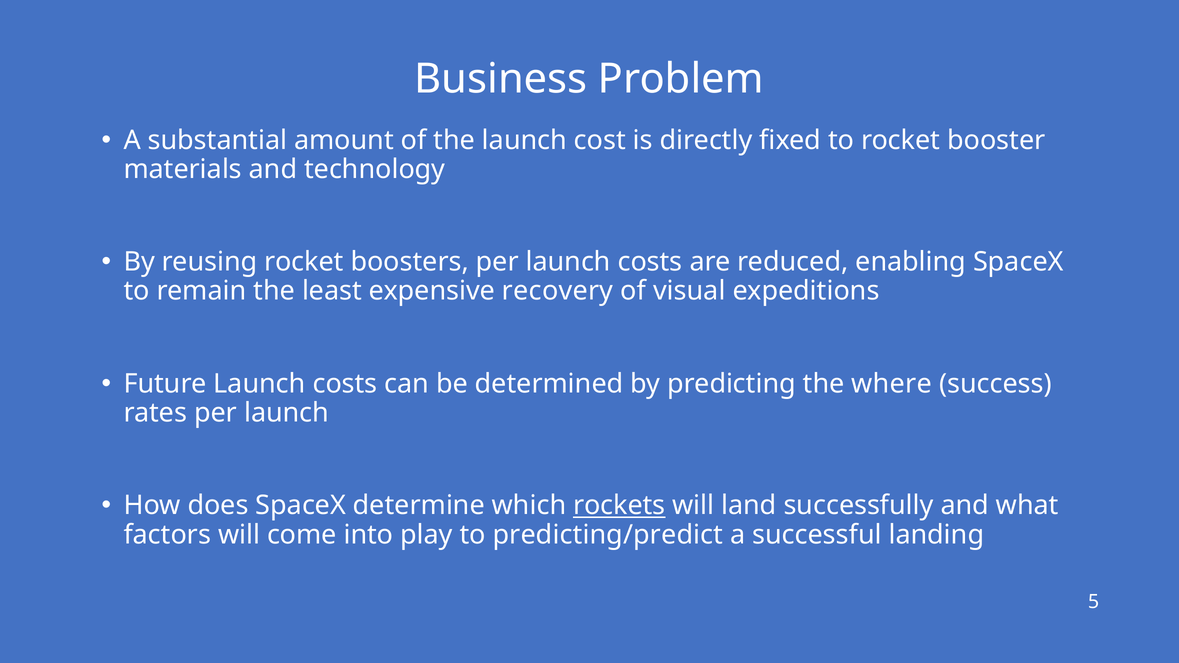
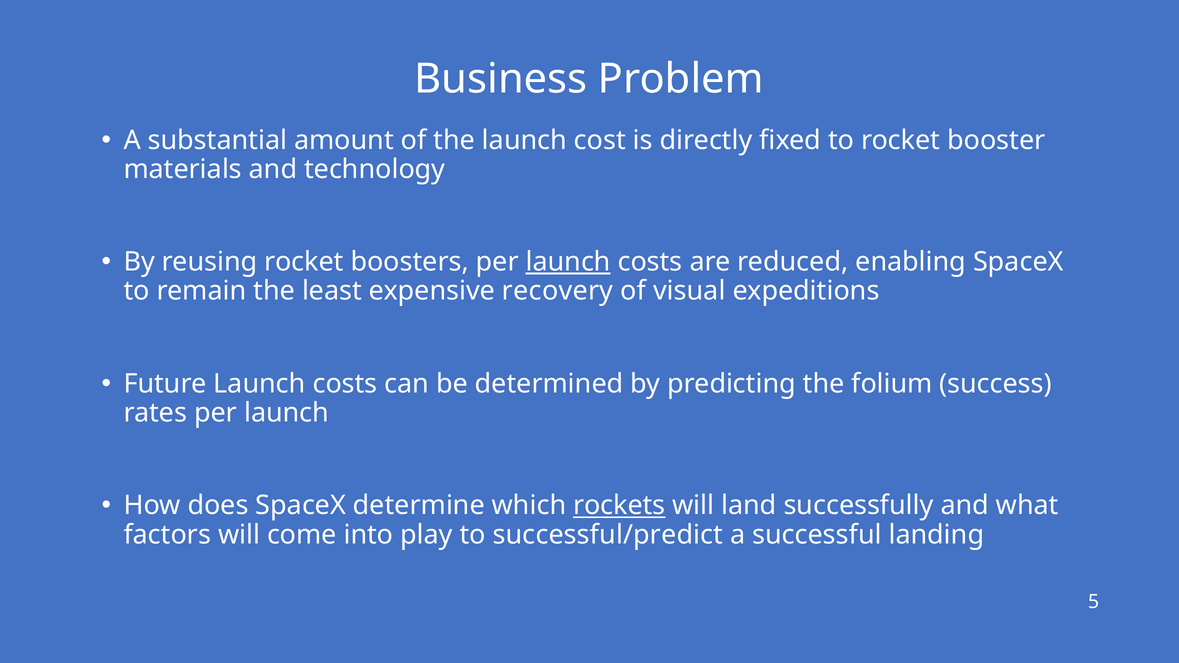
launch at (568, 262) underline: none -> present
where: where -> folium
predicting/predict: predicting/predict -> successful/predict
